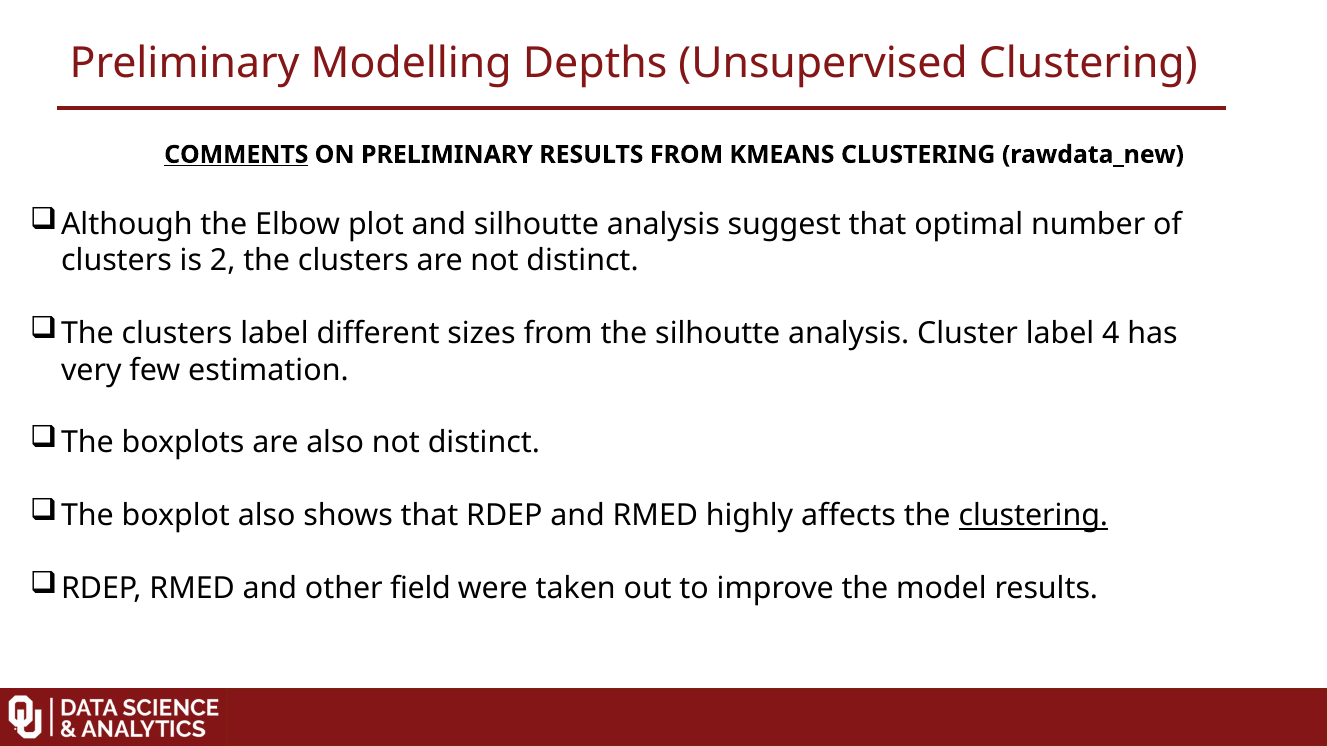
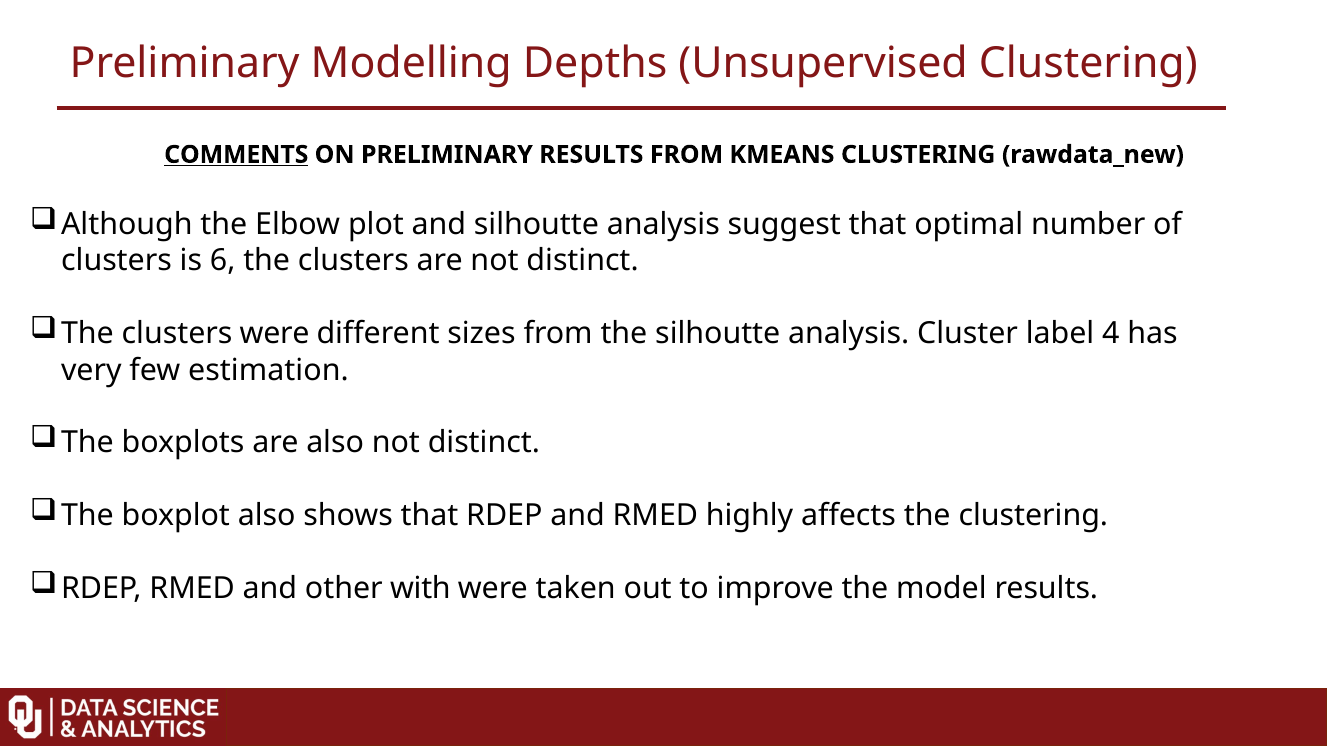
2: 2 -> 6
clusters label: label -> were
clustering at (1033, 516) underline: present -> none
field: field -> with
